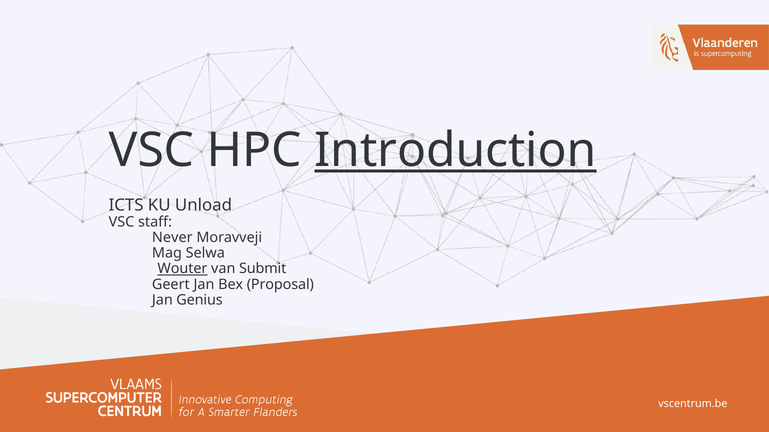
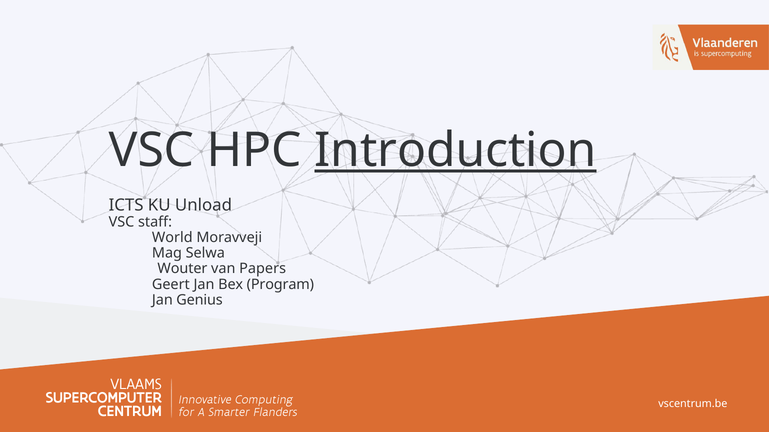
Never: Never -> World
Wouter underline: present -> none
Submit: Submit -> Papers
Proposal: Proposal -> Program
